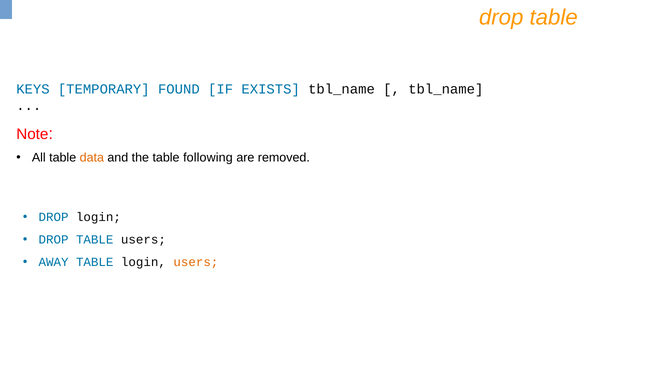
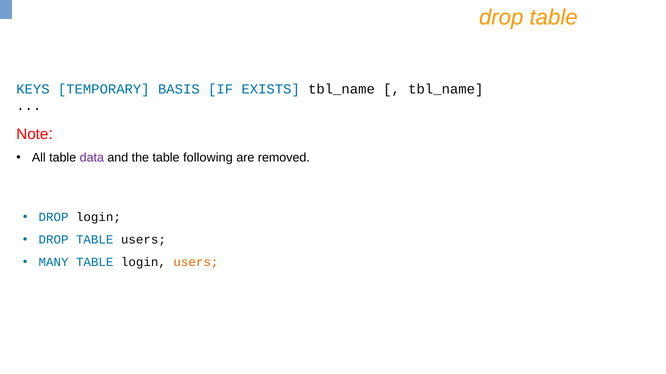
FOUND: FOUND -> BASIS
data colour: orange -> purple
AWAY: AWAY -> MANY
